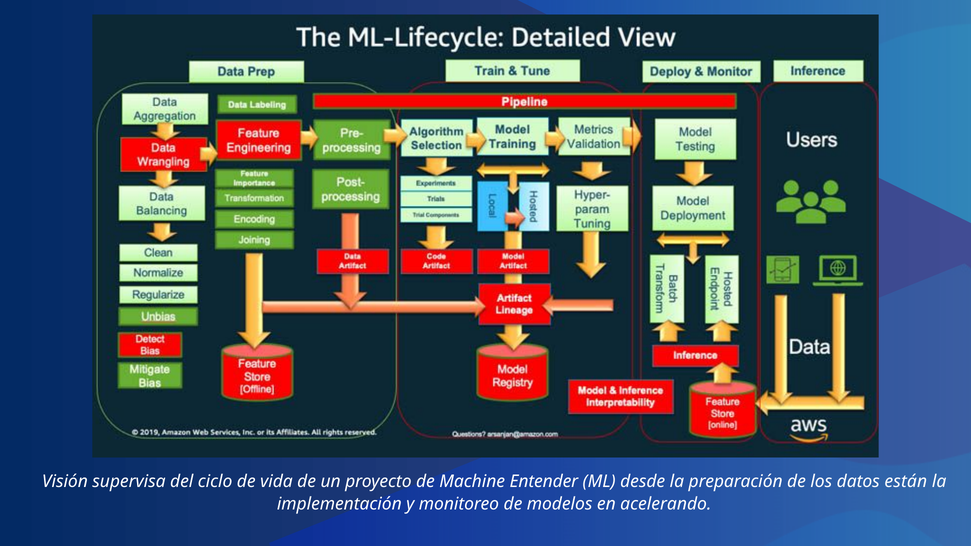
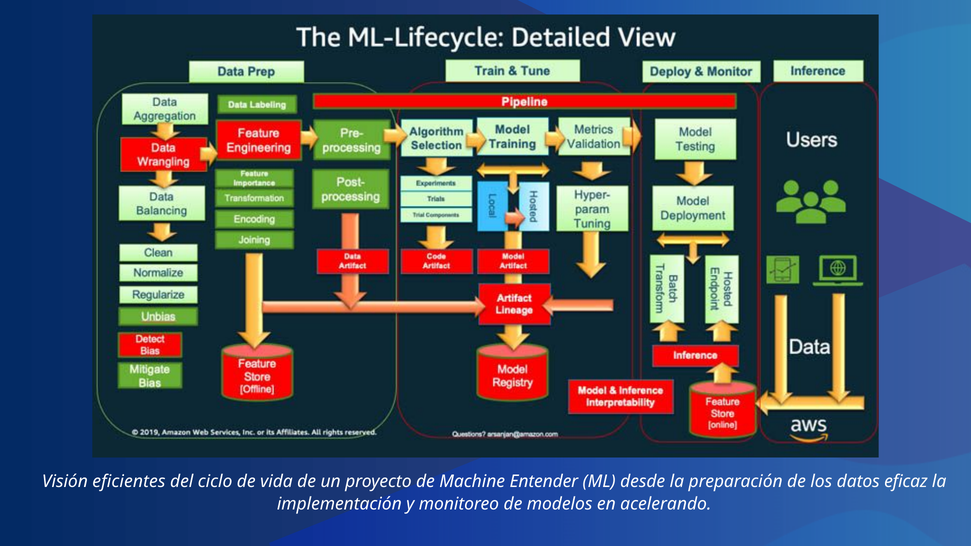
supervisa: supervisa -> eficientes
están: están -> eficaz
